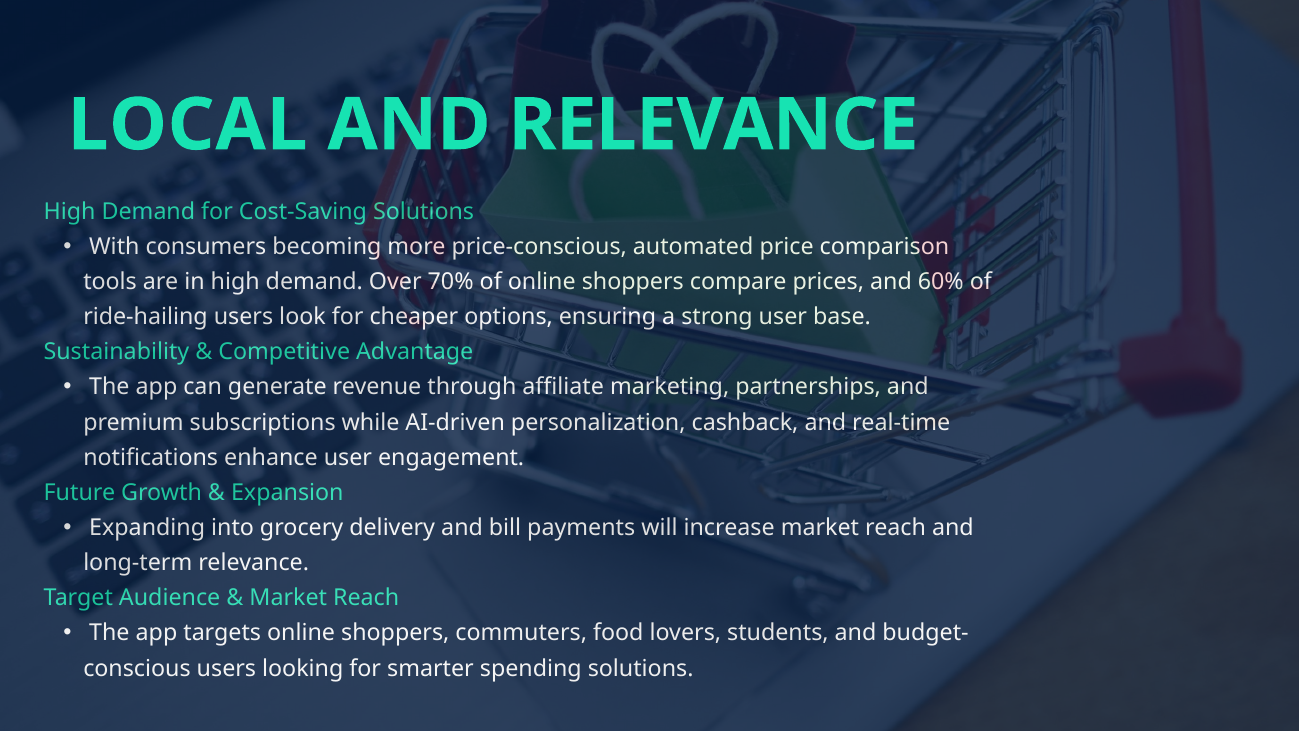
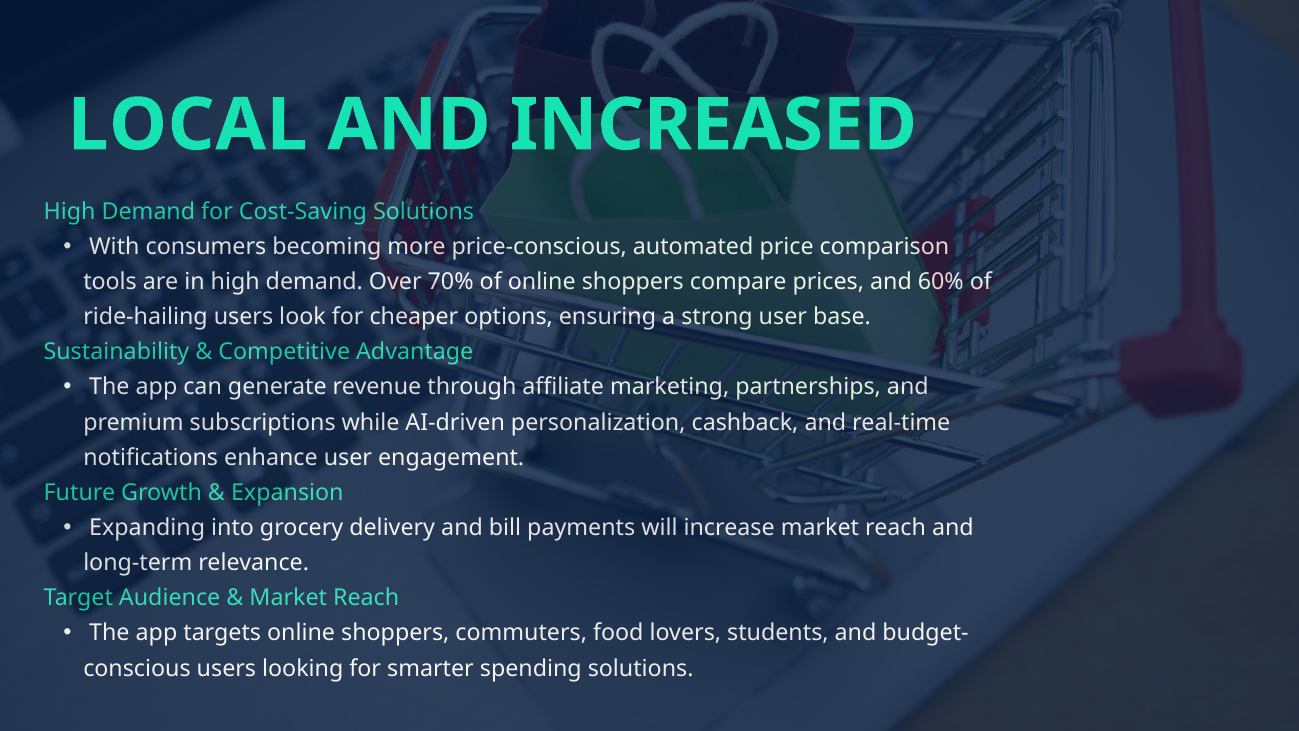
AND RELEVANCE: RELEVANCE -> INCREASED
